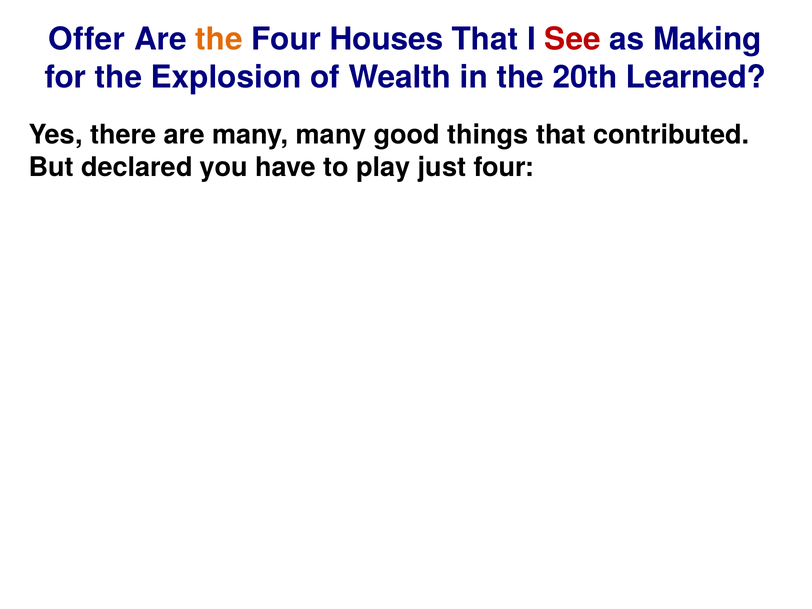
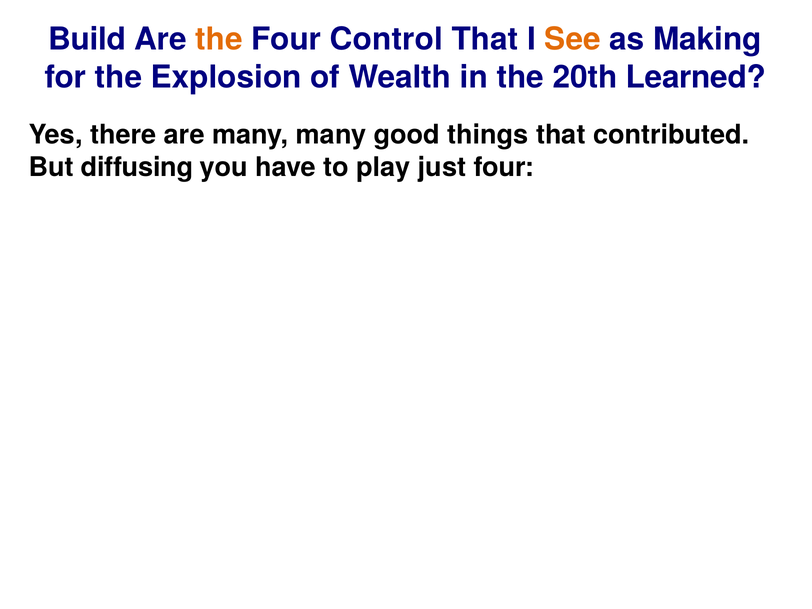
Offer: Offer -> Build
Houses: Houses -> Control
See colour: red -> orange
declared: declared -> diffusing
